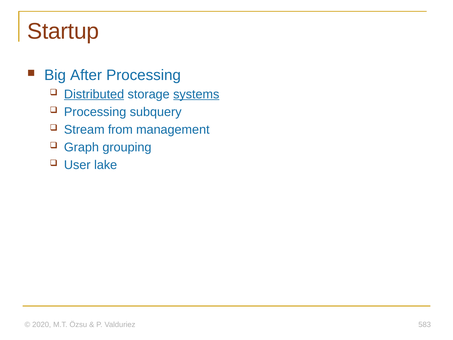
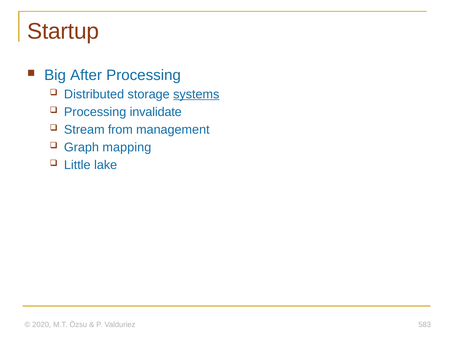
Distributed underline: present -> none
subquery: subquery -> invalidate
grouping: grouping -> mapping
User: User -> Little
